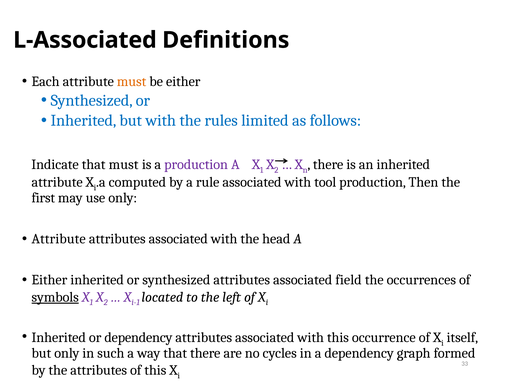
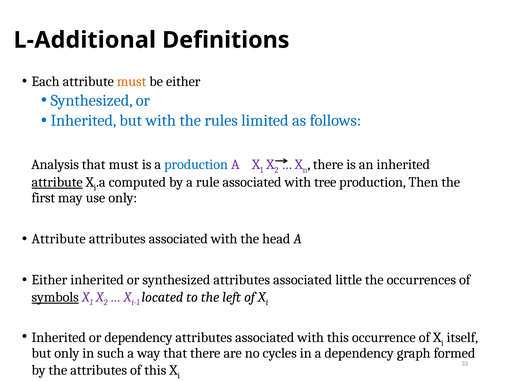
L-Associated: L-Associated -> L-Additional
Indicate: Indicate -> Analysis
production at (196, 165) colour: purple -> blue
attribute at (57, 182) underline: none -> present
tool: tool -> tree
field: field -> little
